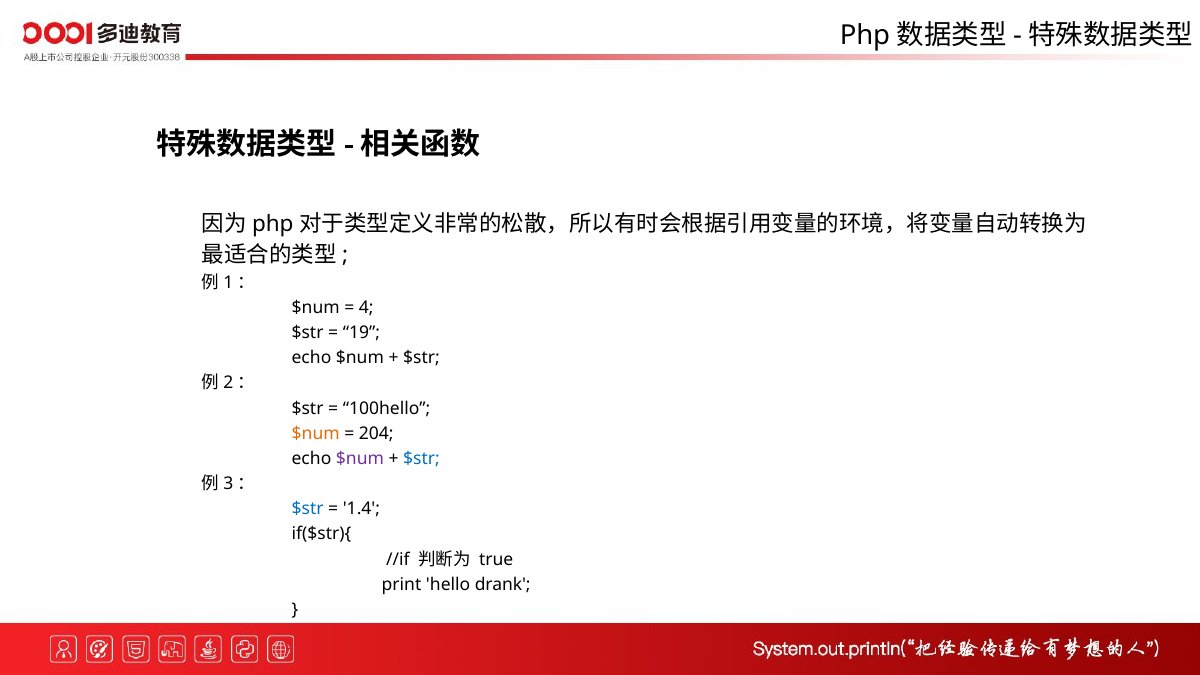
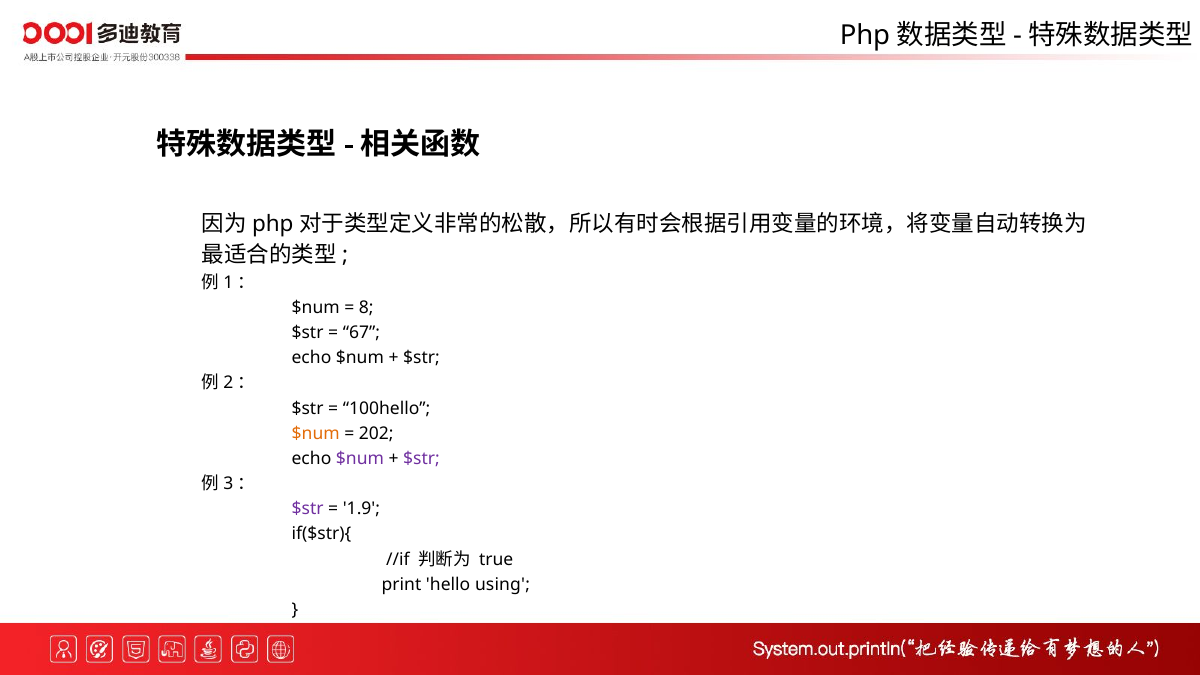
4: 4 -> 8
19: 19 -> 67
204: 204 -> 202
$str at (422, 459) colour: blue -> purple
$str at (308, 509) colour: blue -> purple
1.4: 1.4 -> 1.9
drank: drank -> using
